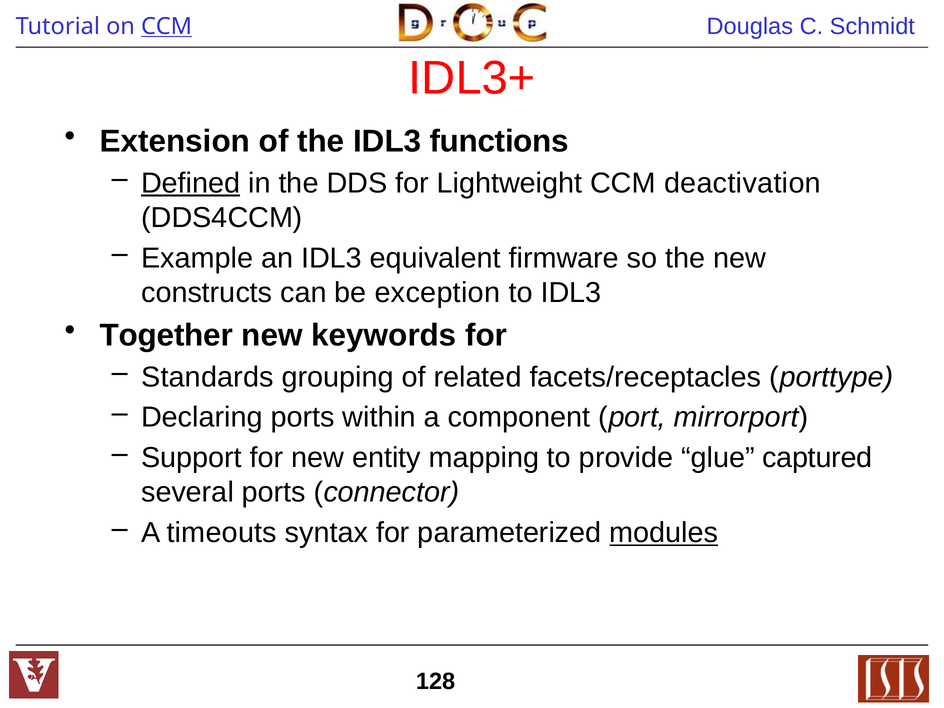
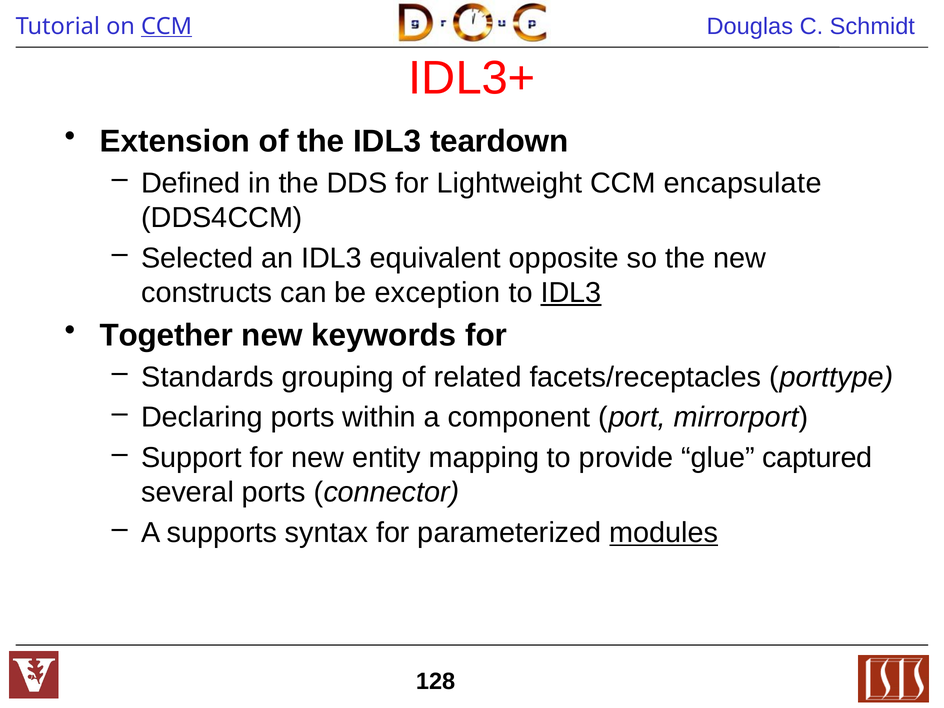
functions: functions -> teardown
Defined underline: present -> none
deactivation: deactivation -> encapsulate
Example: Example -> Selected
firmware: firmware -> opposite
IDL3 at (571, 293) underline: none -> present
timeouts: timeouts -> supports
